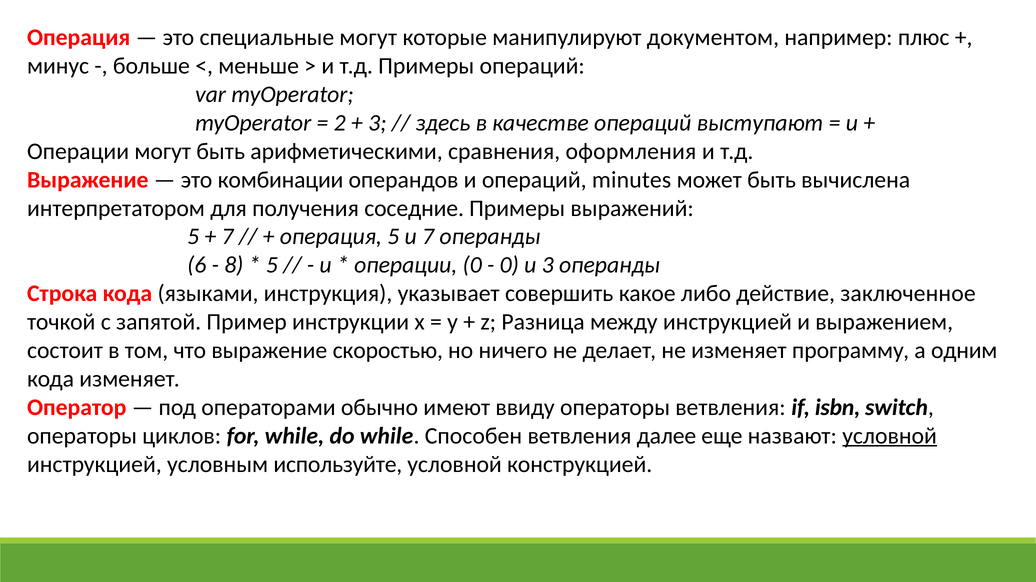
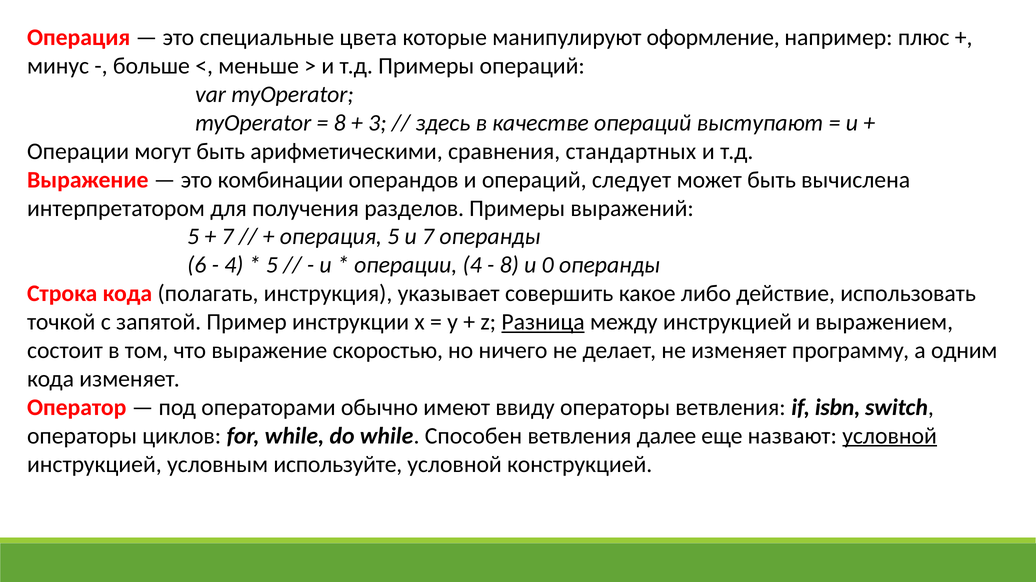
специальные могут: могут -> цвета
документом: документом -> оформление
2 at (340, 123): 2 -> 8
оформления: оформления -> стандартных
minutes: minutes -> следует
соседние: соседние -> разделов
8 at (234, 265): 8 -> 4
операции 0: 0 -> 4
0 at (509, 265): 0 -> 8
и 3: 3 -> 0
языками: языками -> полагать
заключенное: заключенное -> использовать
Разница underline: none -> present
